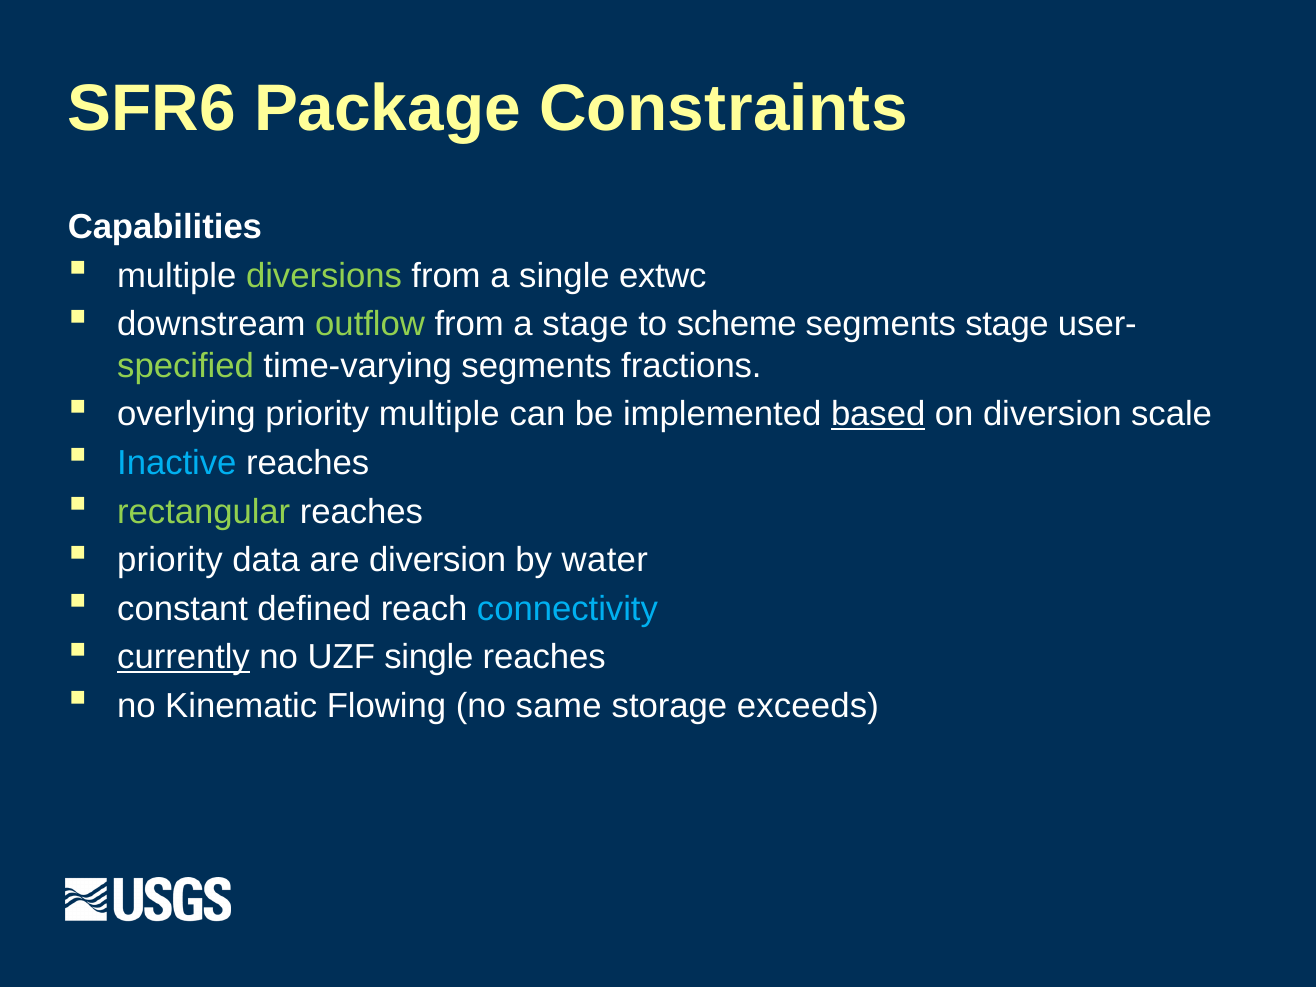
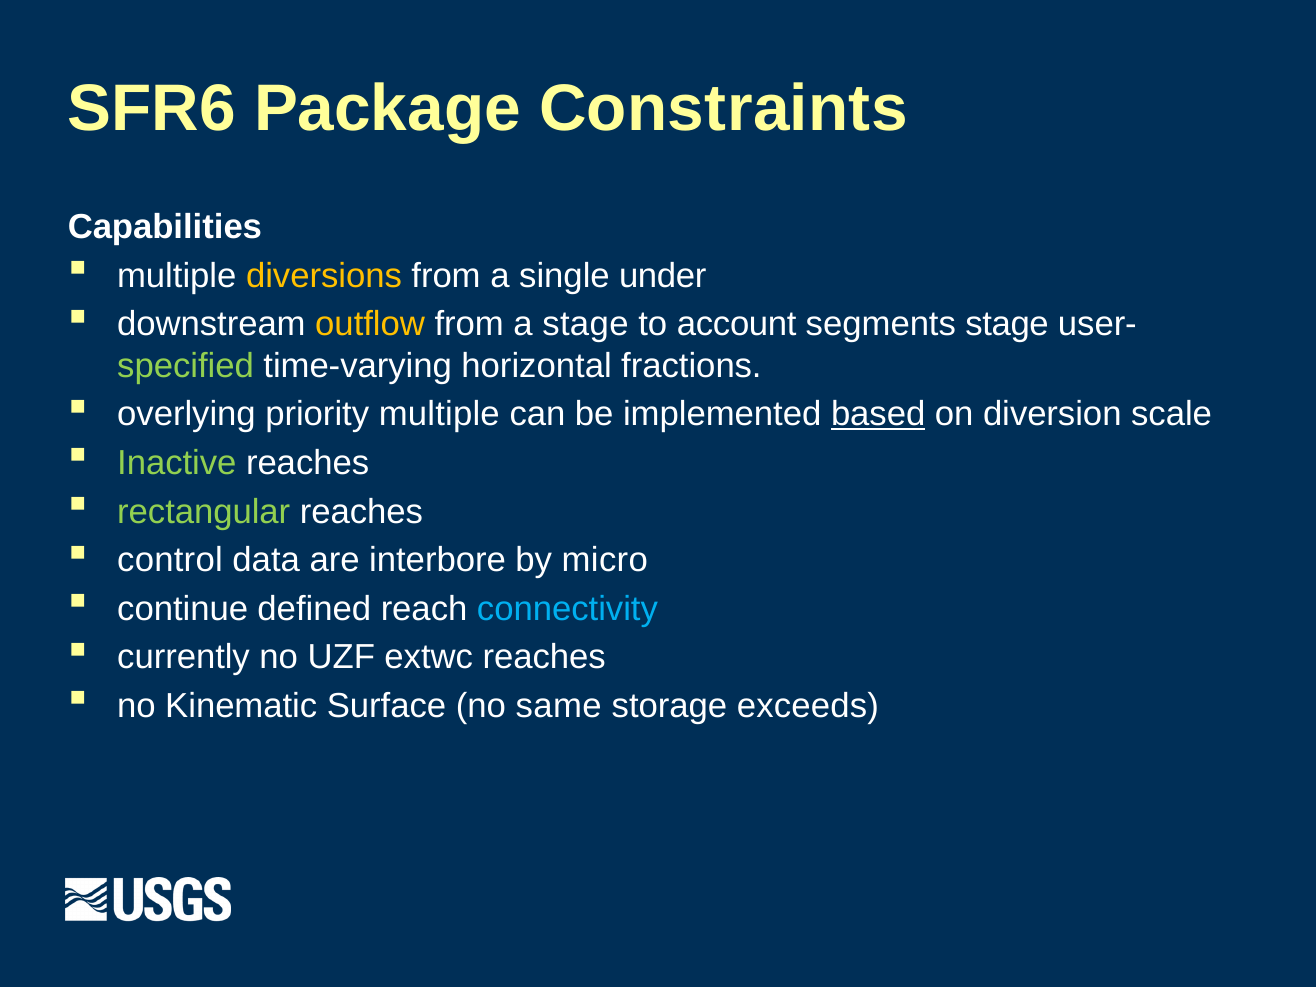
diversions colour: light green -> yellow
extwc: extwc -> under
outflow colour: light green -> yellow
scheme: scheme -> account
time-varying segments: segments -> horizontal
Inactive colour: light blue -> light green
priority at (170, 560): priority -> control
are diversion: diversion -> interbore
water: water -> micro
constant: constant -> continue
currently underline: present -> none
UZF single: single -> extwc
Flowing: Flowing -> Surface
